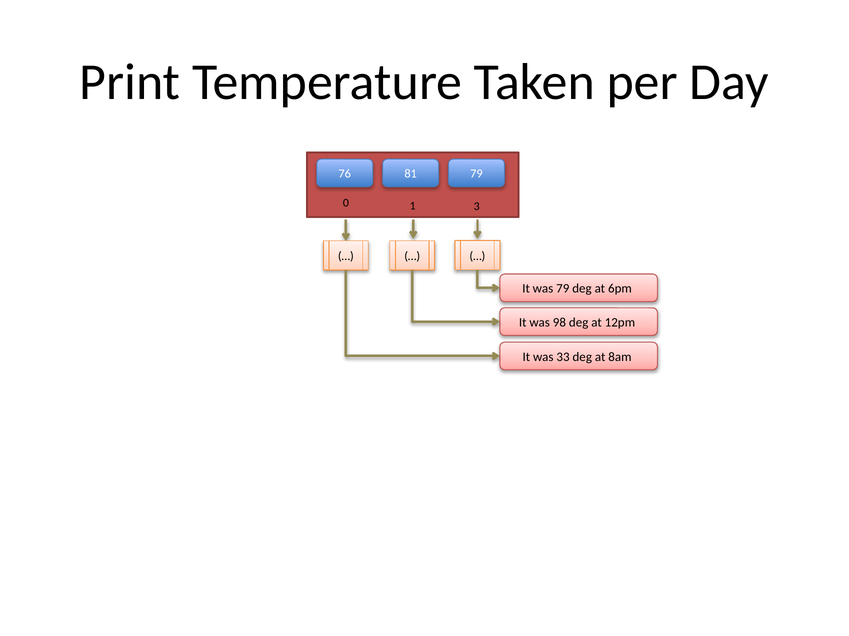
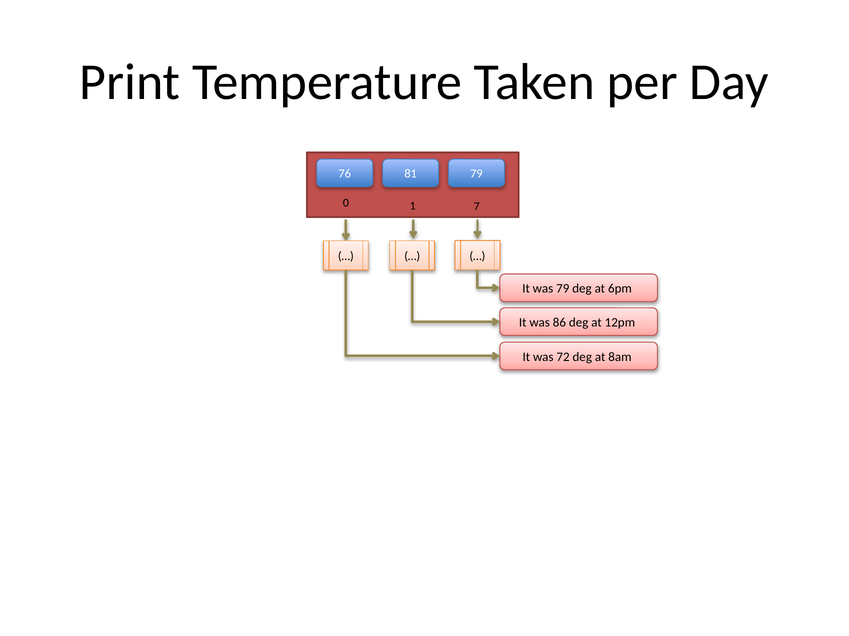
3: 3 -> 7
98: 98 -> 86
33: 33 -> 72
